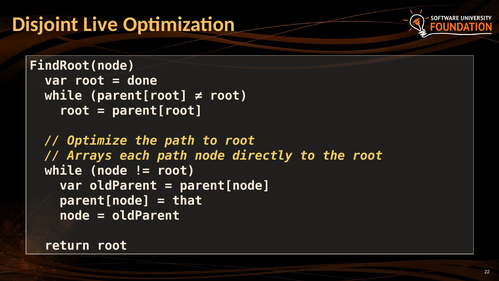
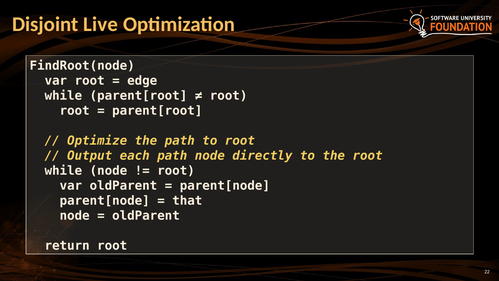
done: done -> edge
Arrays: Arrays -> Output
